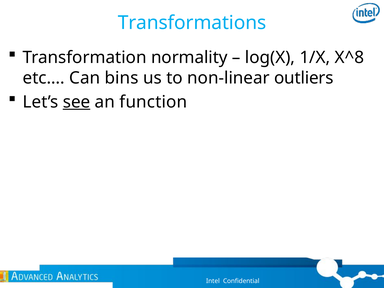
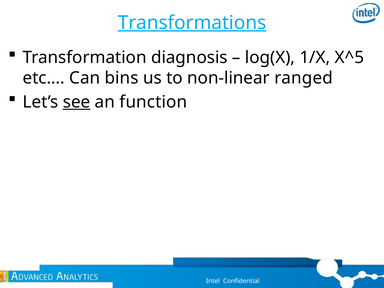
Transformations underline: none -> present
normality: normality -> diagnosis
X^8: X^8 -> X^5
outliers: outliers -> ranged
